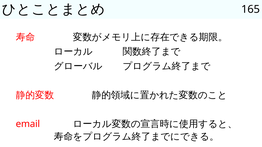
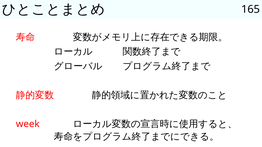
email: email -> week
